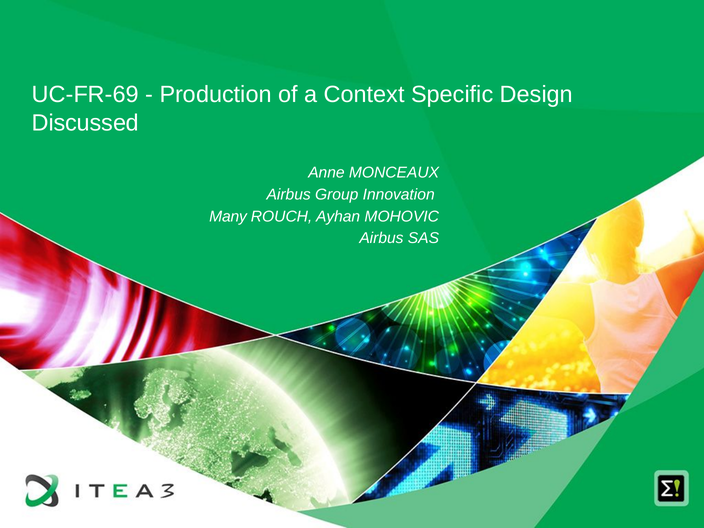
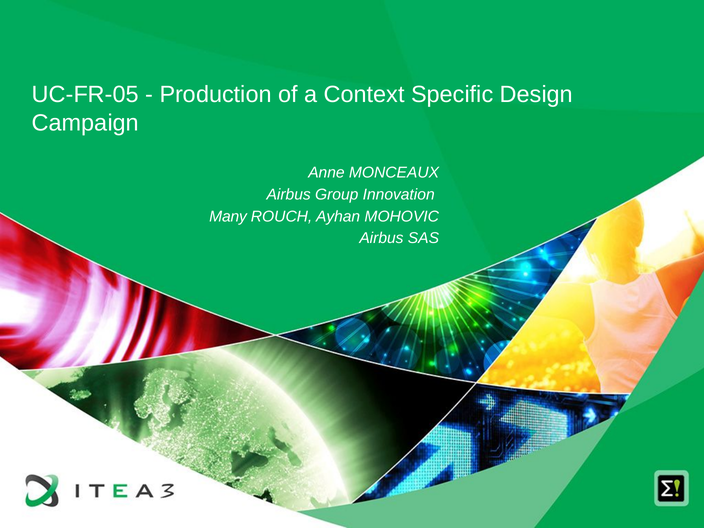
UC-FR-69: UC-FR-69 -> UC-FR-05
Discussed: Discussed -> Campaign
